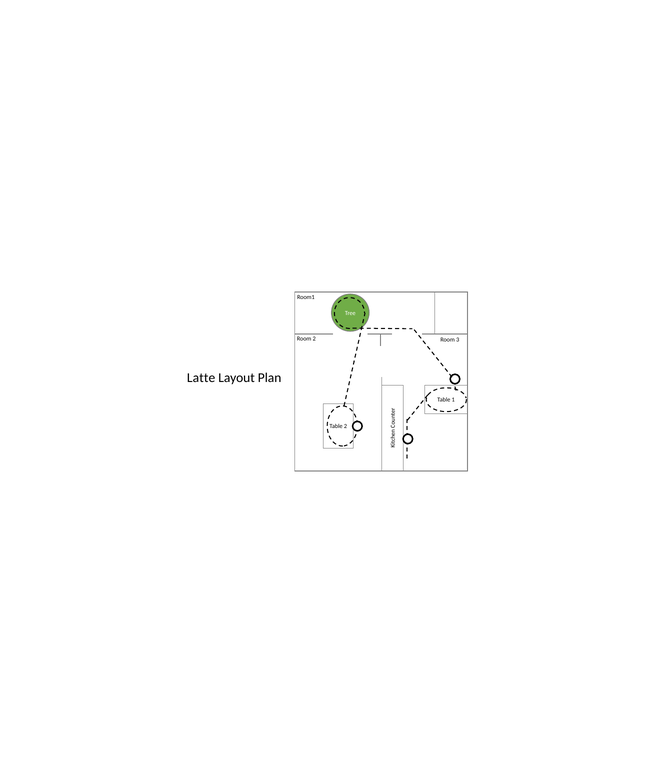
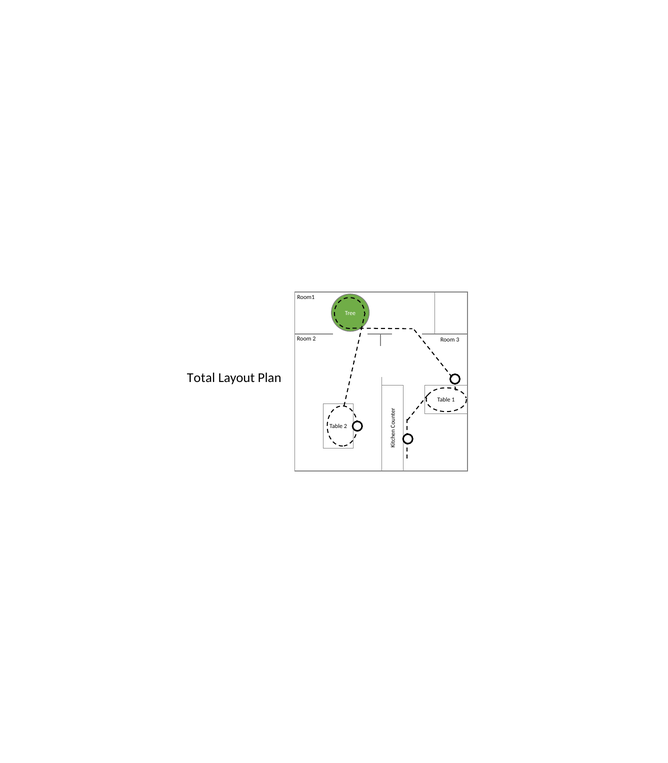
Latte: Latte -> Total
